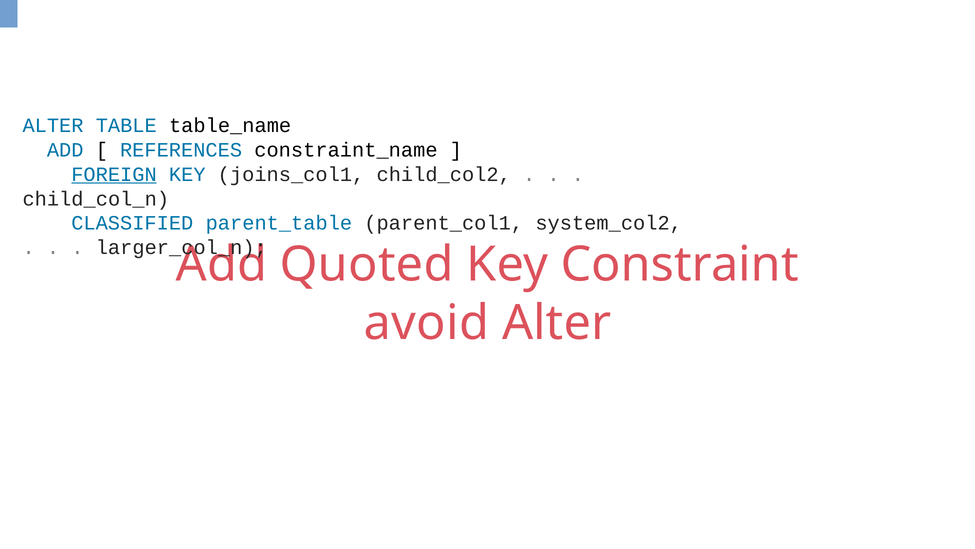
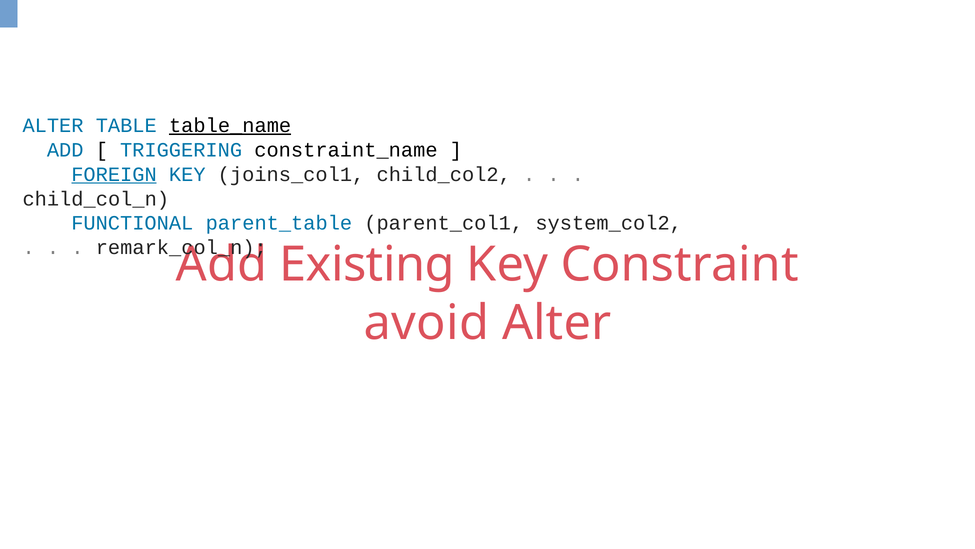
table_name underline: none -> present
REFERENCES: REFERENCES -> TRIGGERING
CLASSIFIED: CLASSIFIED -> FUNCTIONAL
larger_col_n: larger_col_n -> remark_col_n
Quoted: Quoted -> Existing
